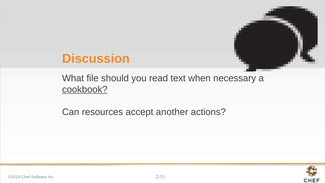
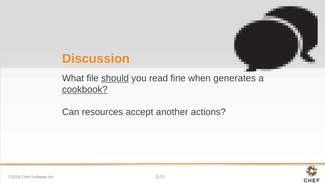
should underline: none -> present
text: text -> fine
necessary: necessary -> generates
